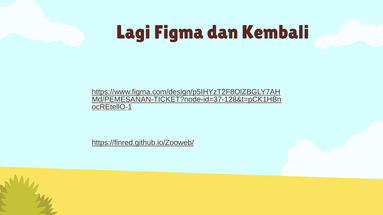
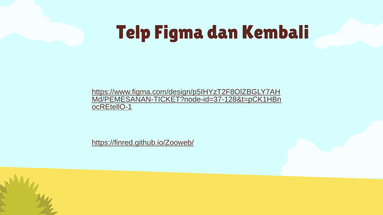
Lagi: Lagi -> Telp
